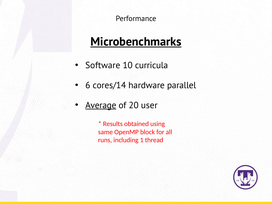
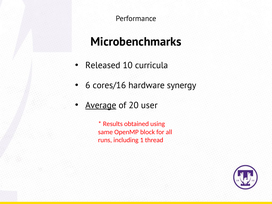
Microbenchmarks underline: present -> none
Software: Software -> Released
cores/14: cores/14 -> cores/16
parallel: parallel -> synergy
